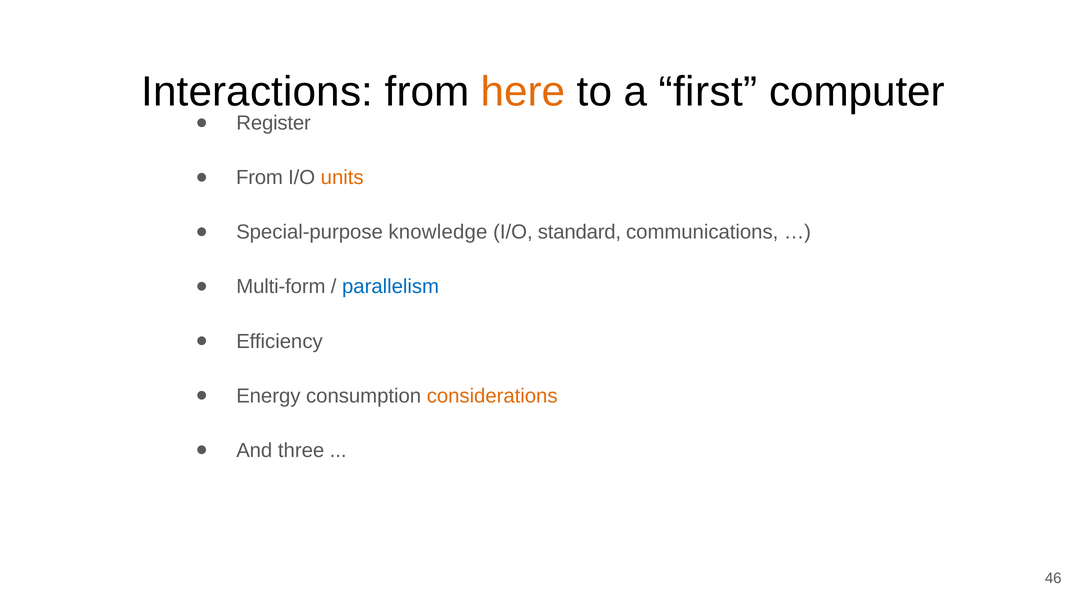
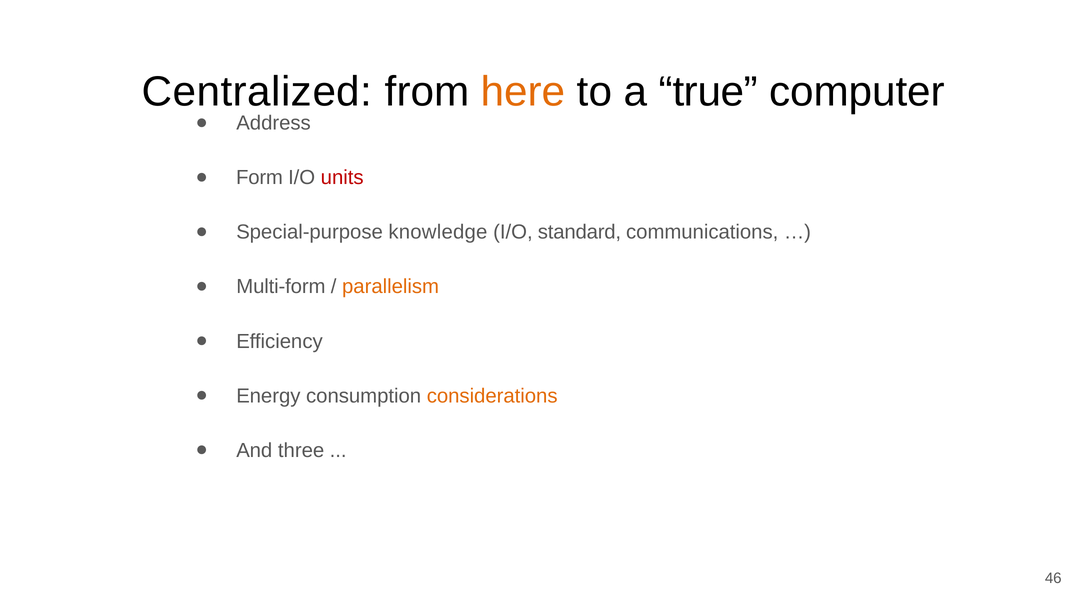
Interactions: Interactions -> Centralized
first: first -> true
Register: Register -> Address
From at (260, 178): From -> Form
units colour: orange -> red
parallelism colour: blue -> orange
